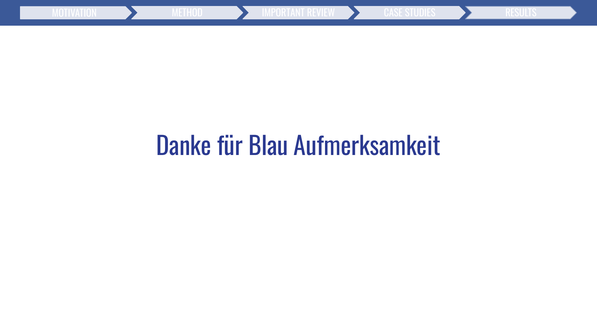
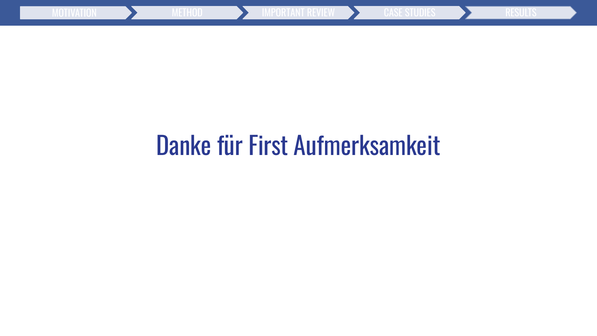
Blau: Blau -> First
